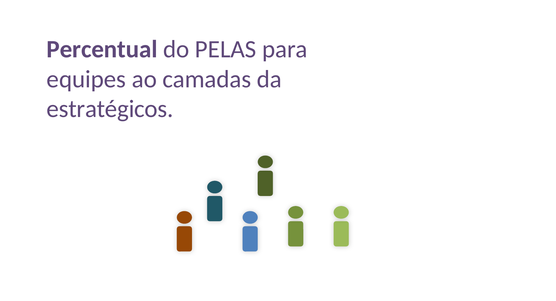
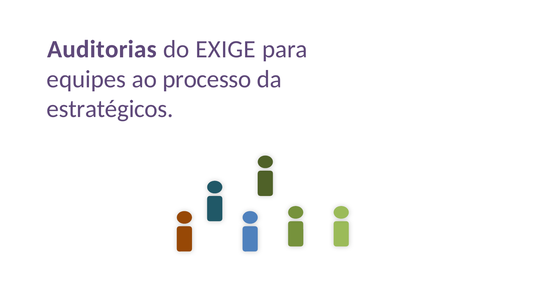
Percentual: Percentual -> Auditorias
PELAS: PELAS -> EXIGE
camadas: camadas -> processo
